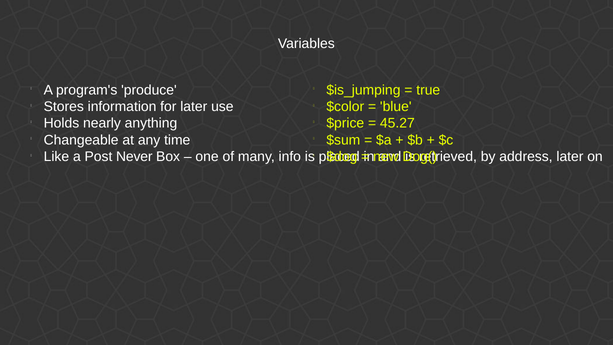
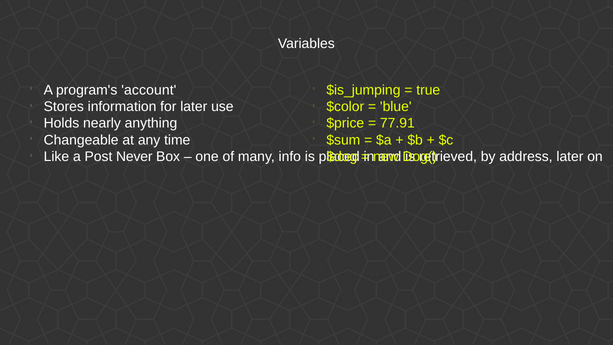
produce: produce -> account
45.27: 45.27 -> 77.91
